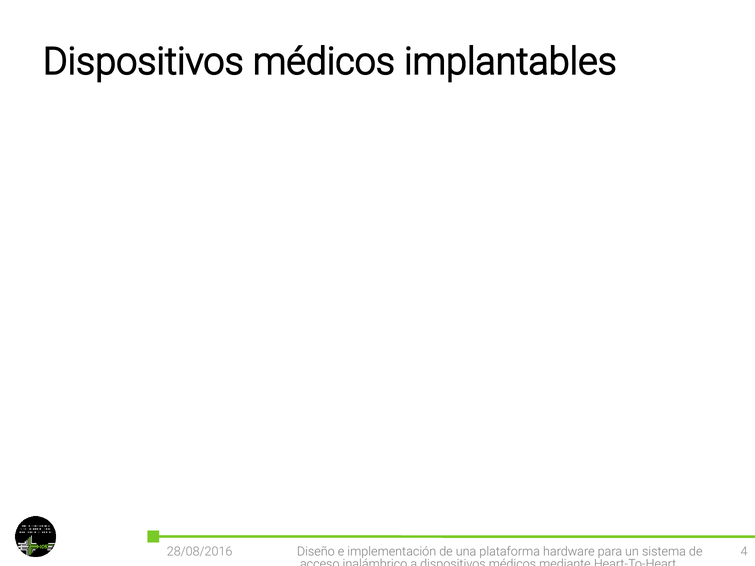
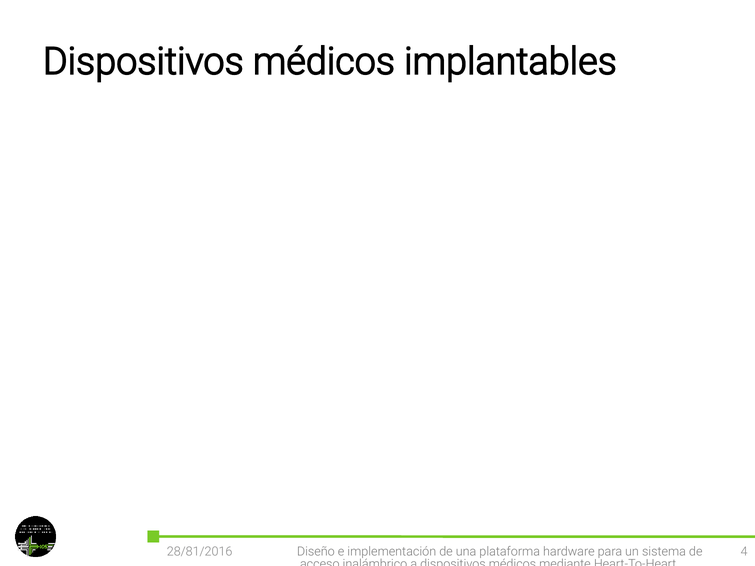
28/08/2016: 28/08/2016 -> 28/81/2016
